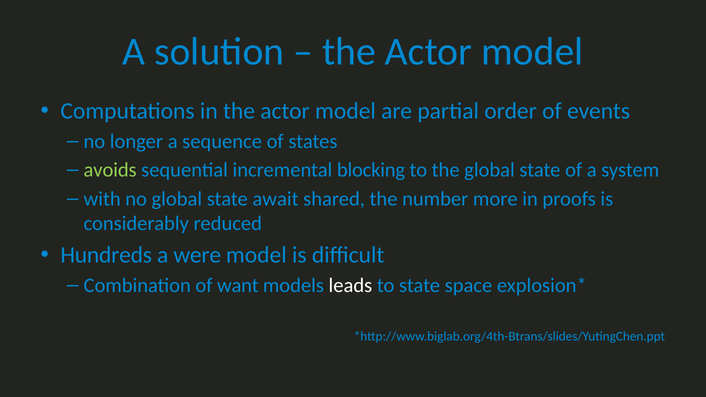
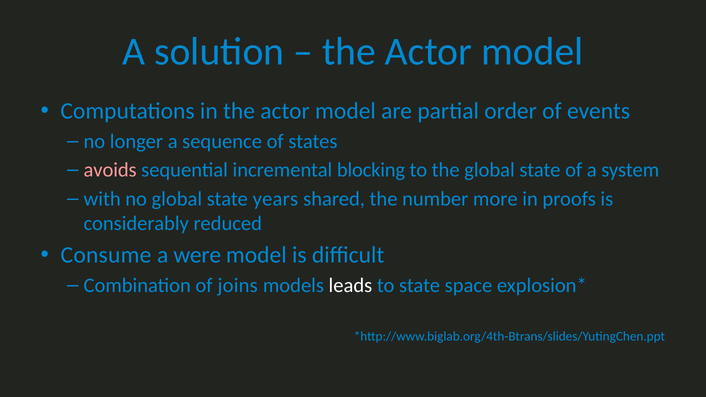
avoids colour: light green -> pink
await: await -> years
Hundreds: Hundreds -> Consume
want: want -> joins
